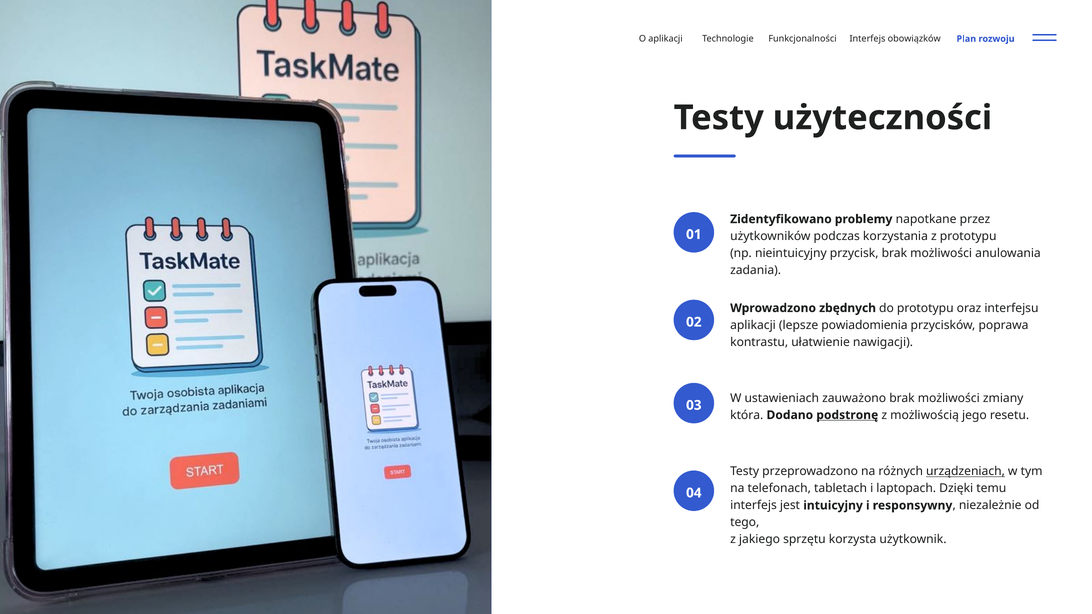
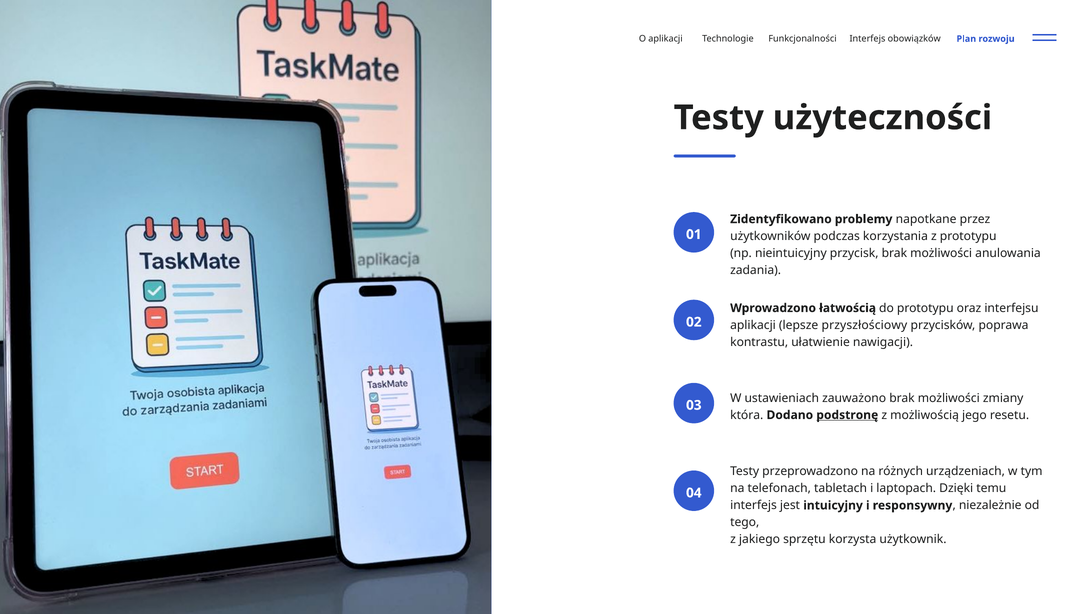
zbędnych: zbędnych -> łatwością
powiadomienia: powiadomienia -> przyszłościowy
urządzeniach underline: present -> none
